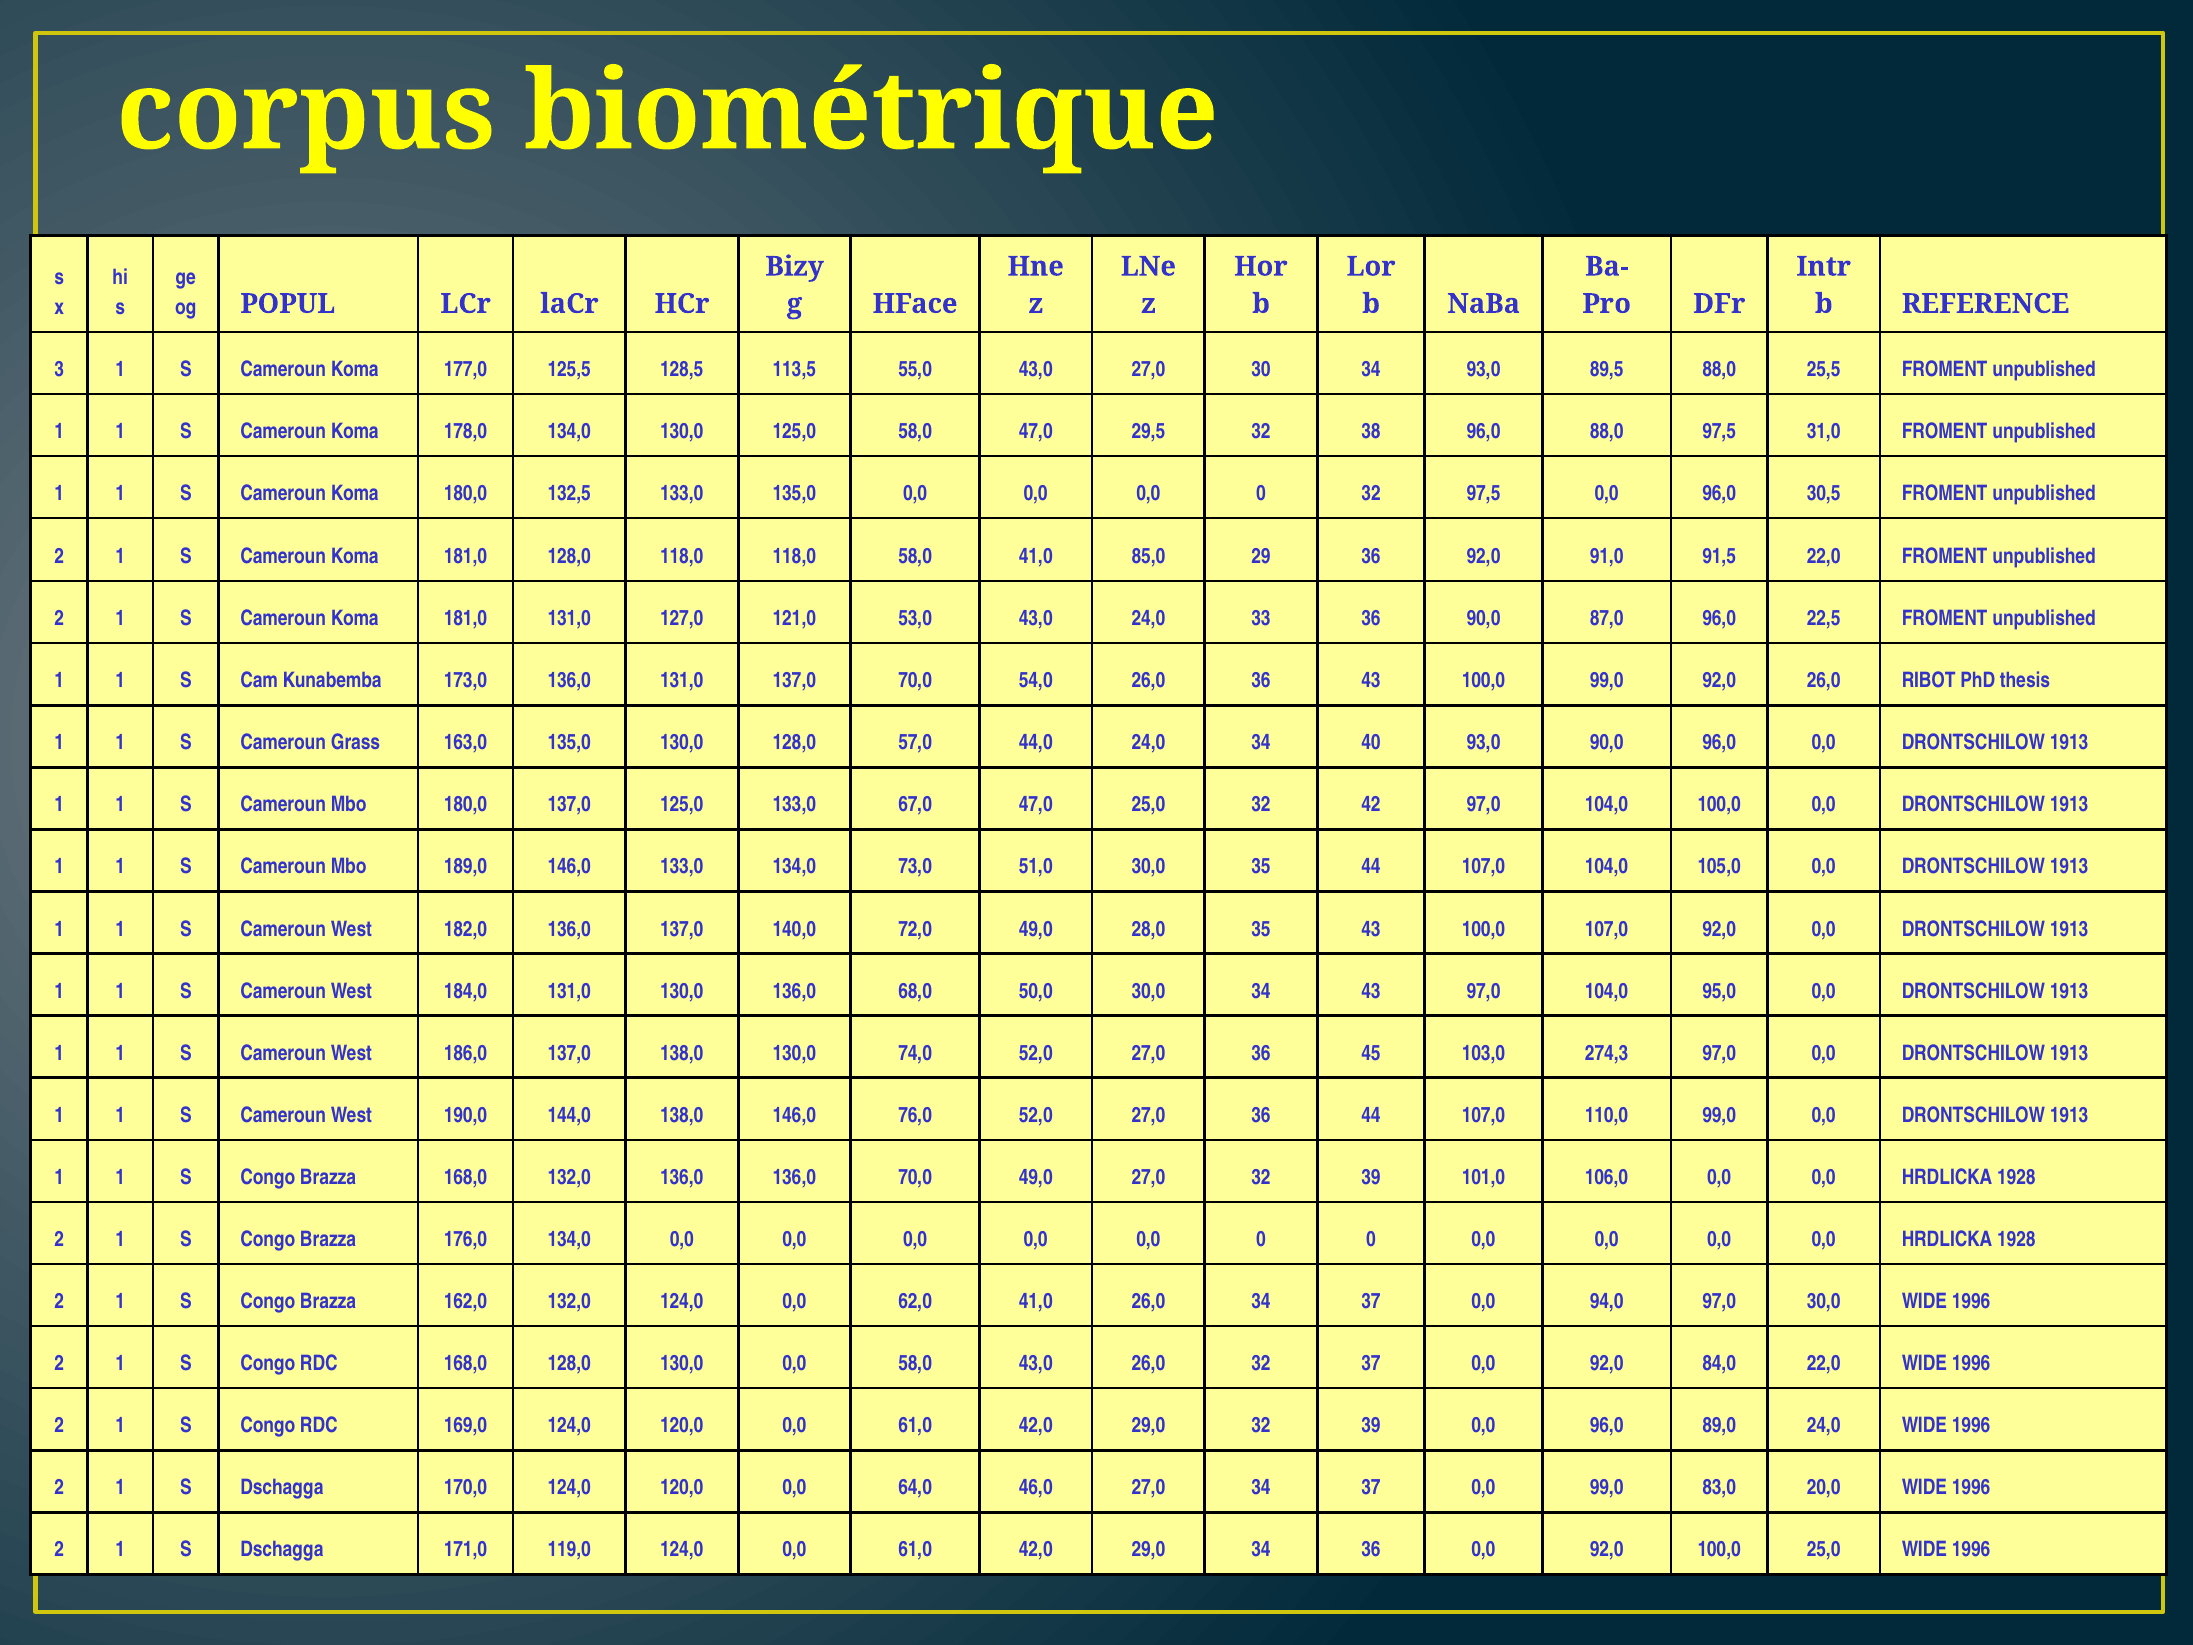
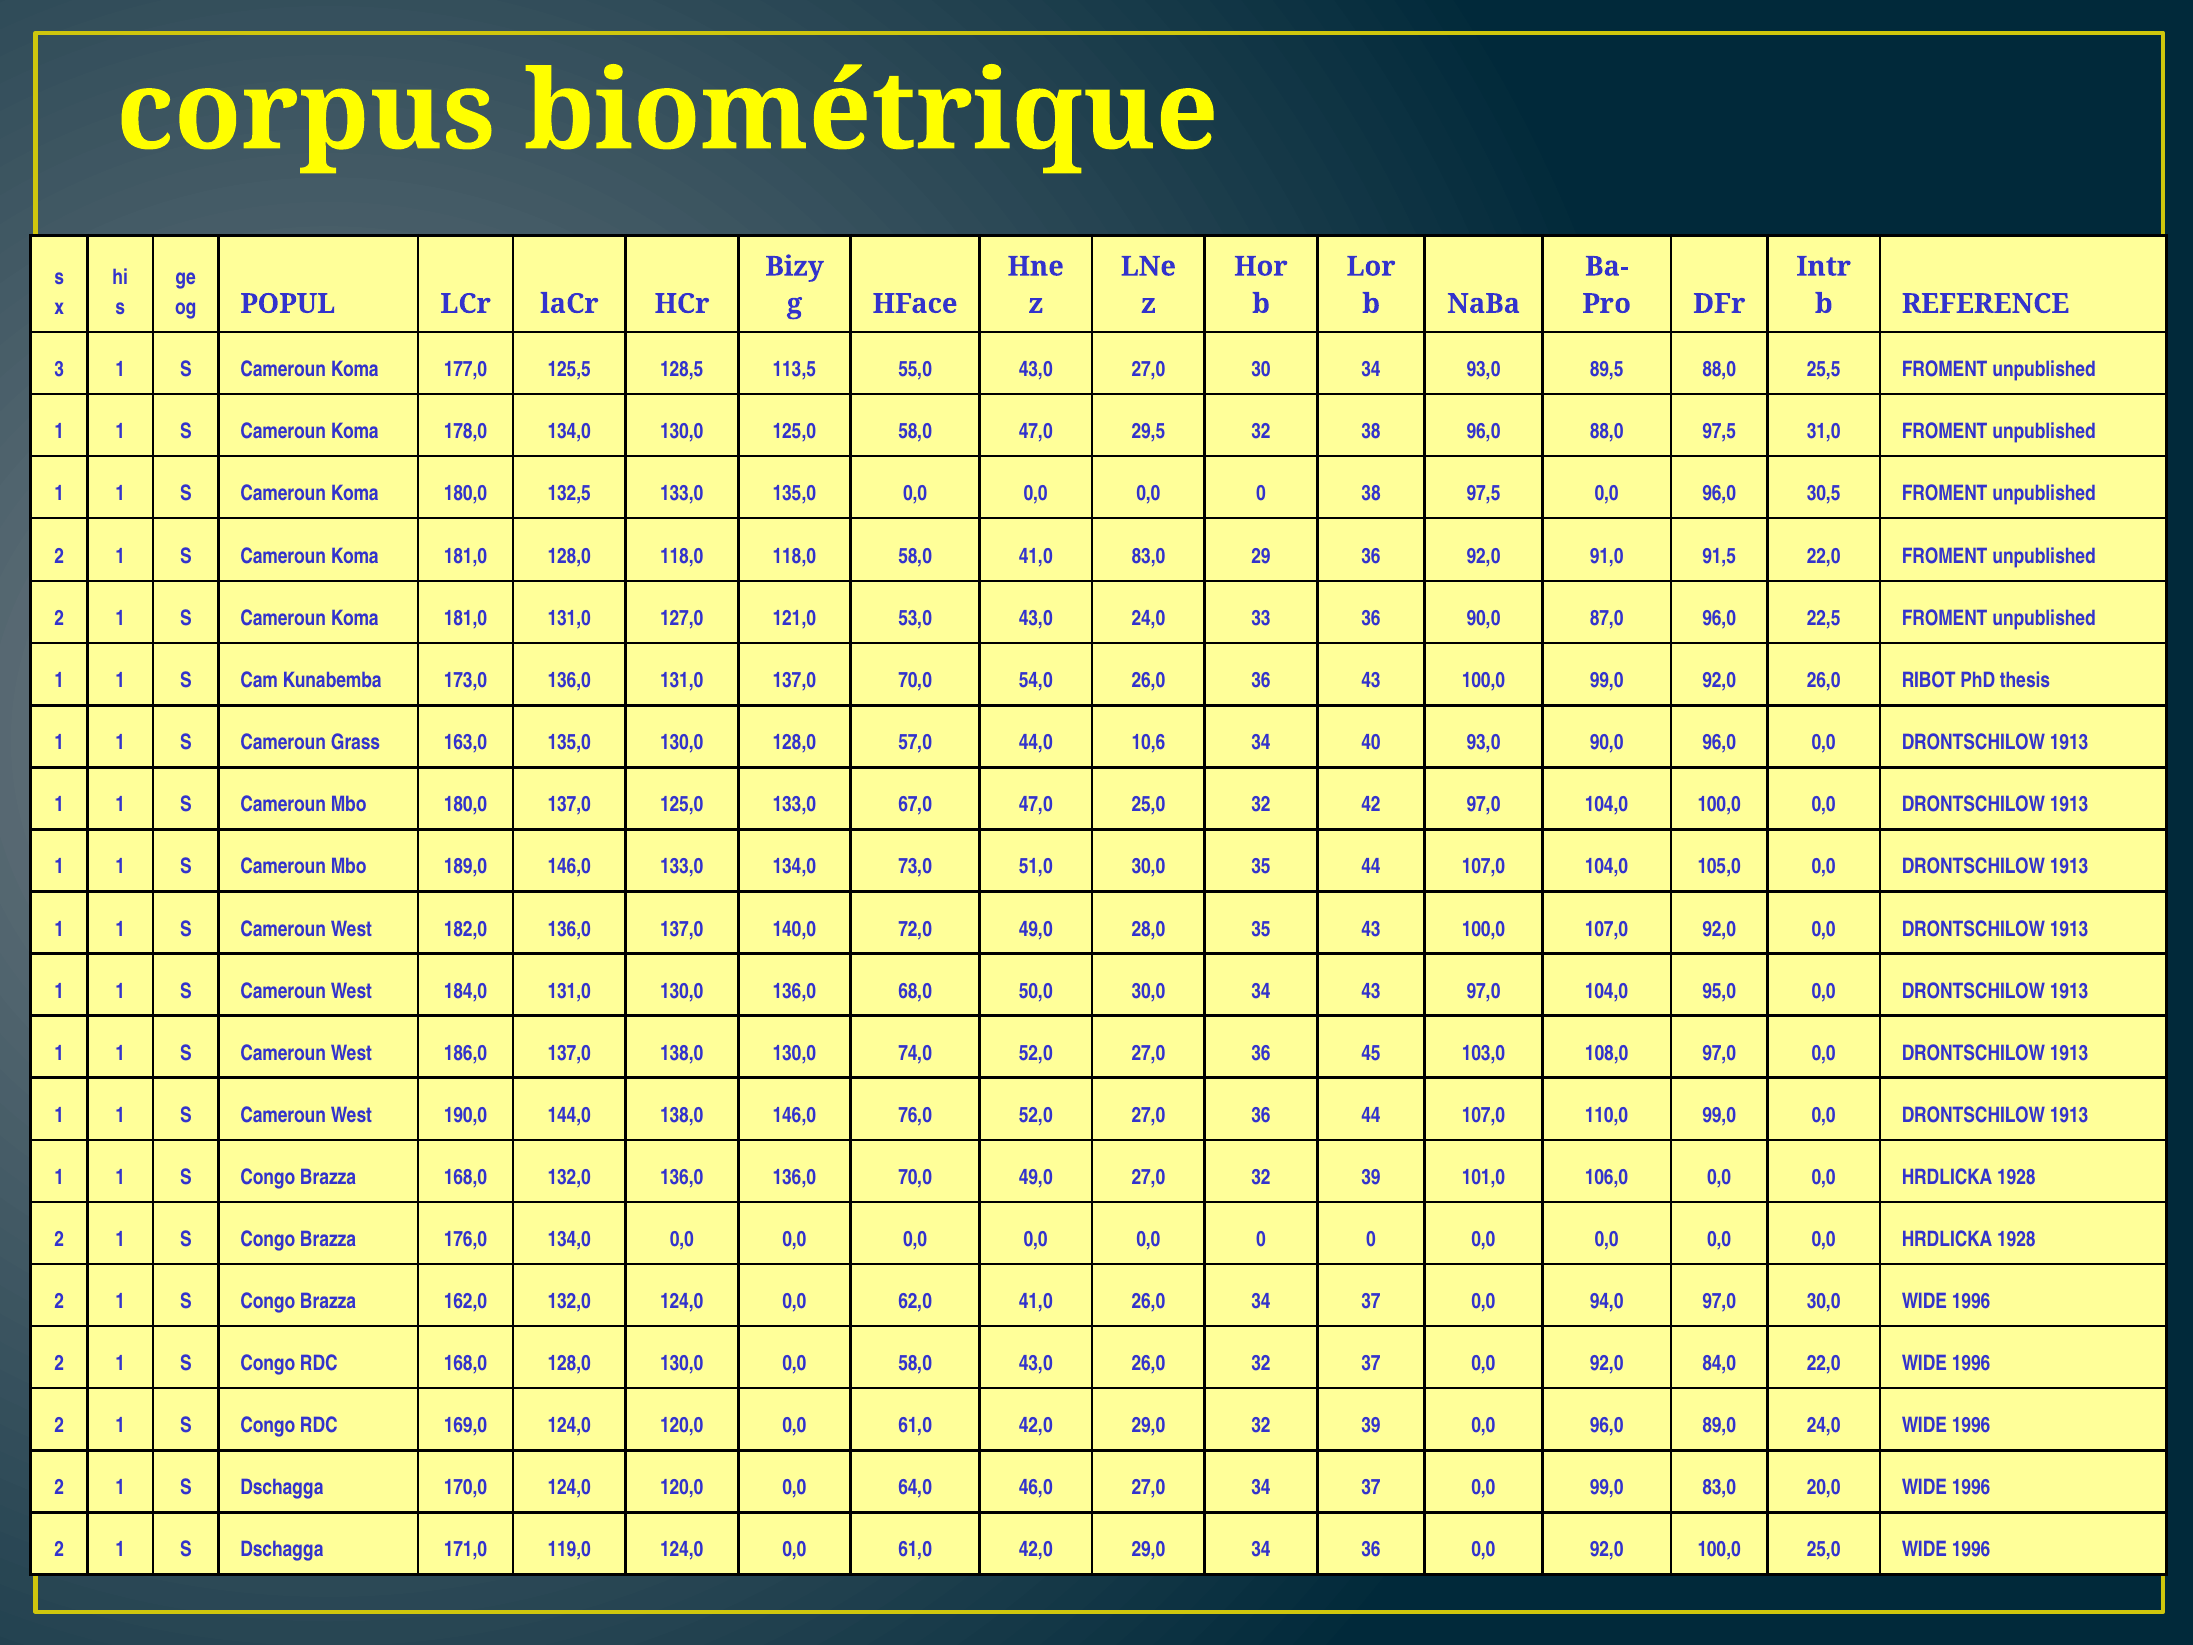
0 32: 32 -> 38
41,0 85,0: 85,0 -> 83,0
44,0 24,0: 24,0 -> 10,6
274,3: 274,3 -> 108,0
